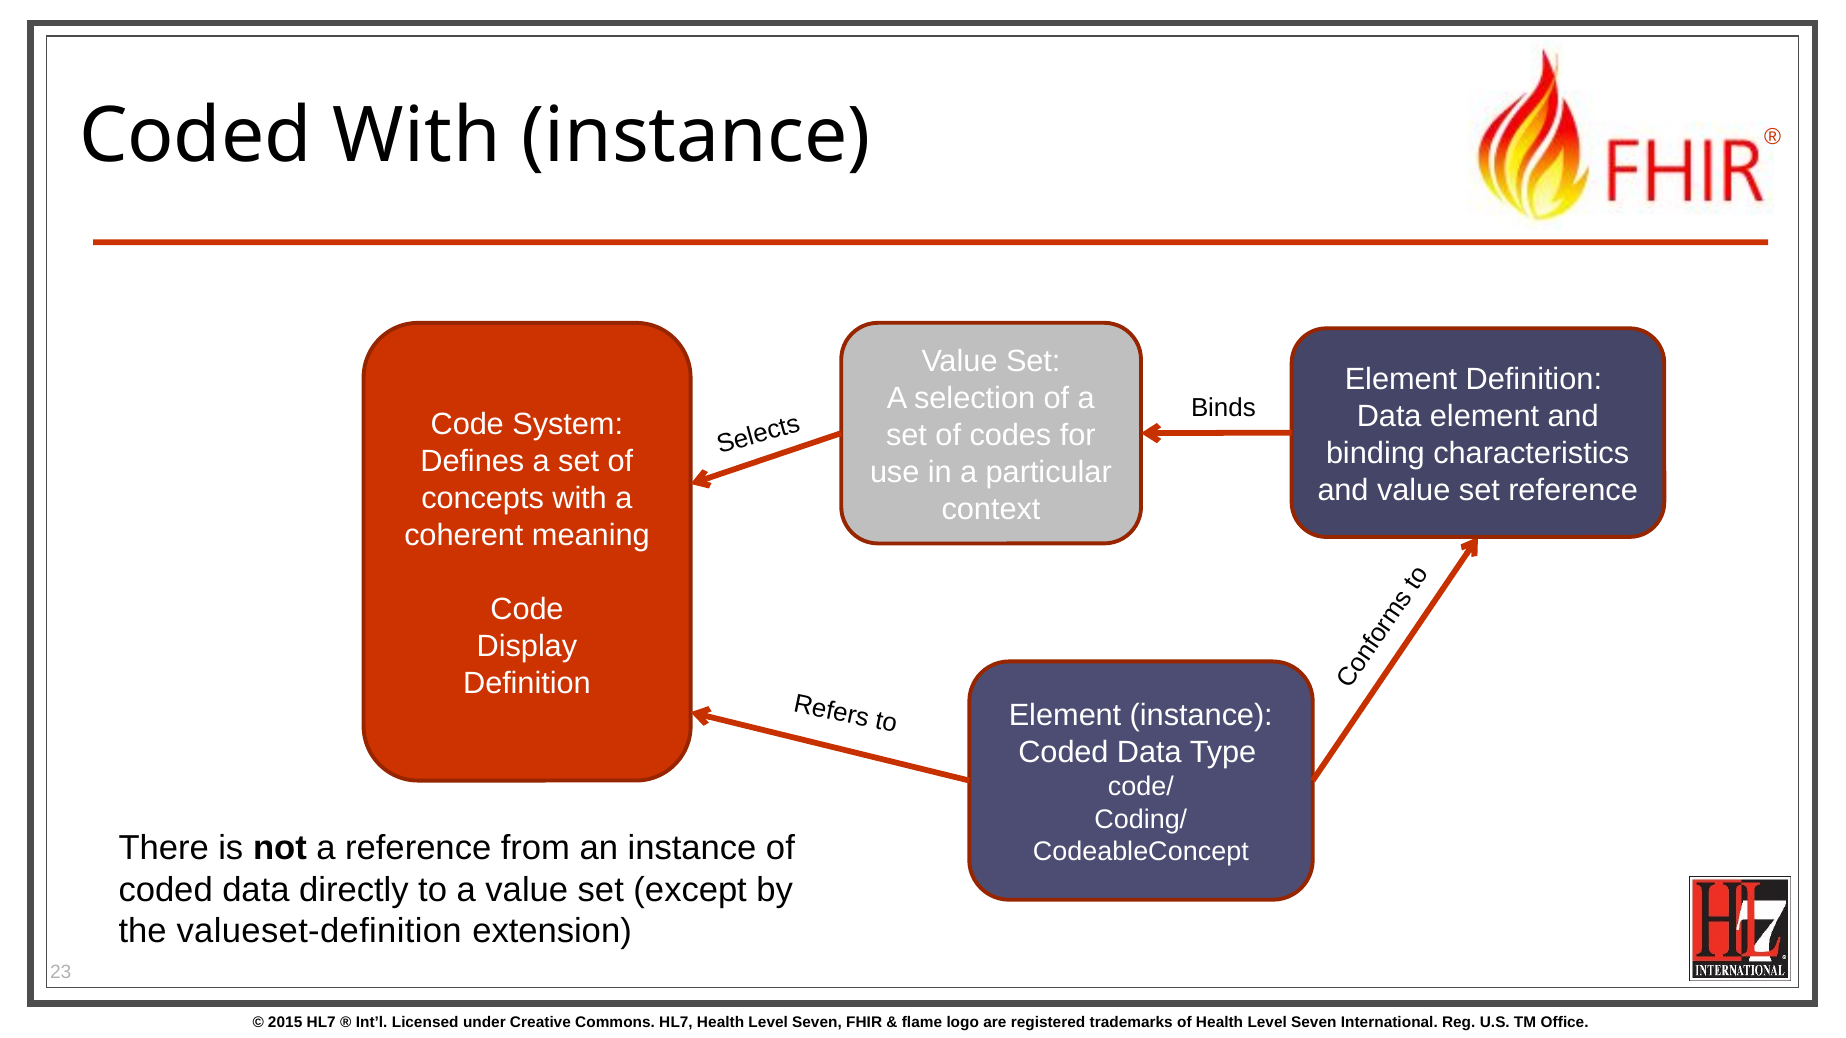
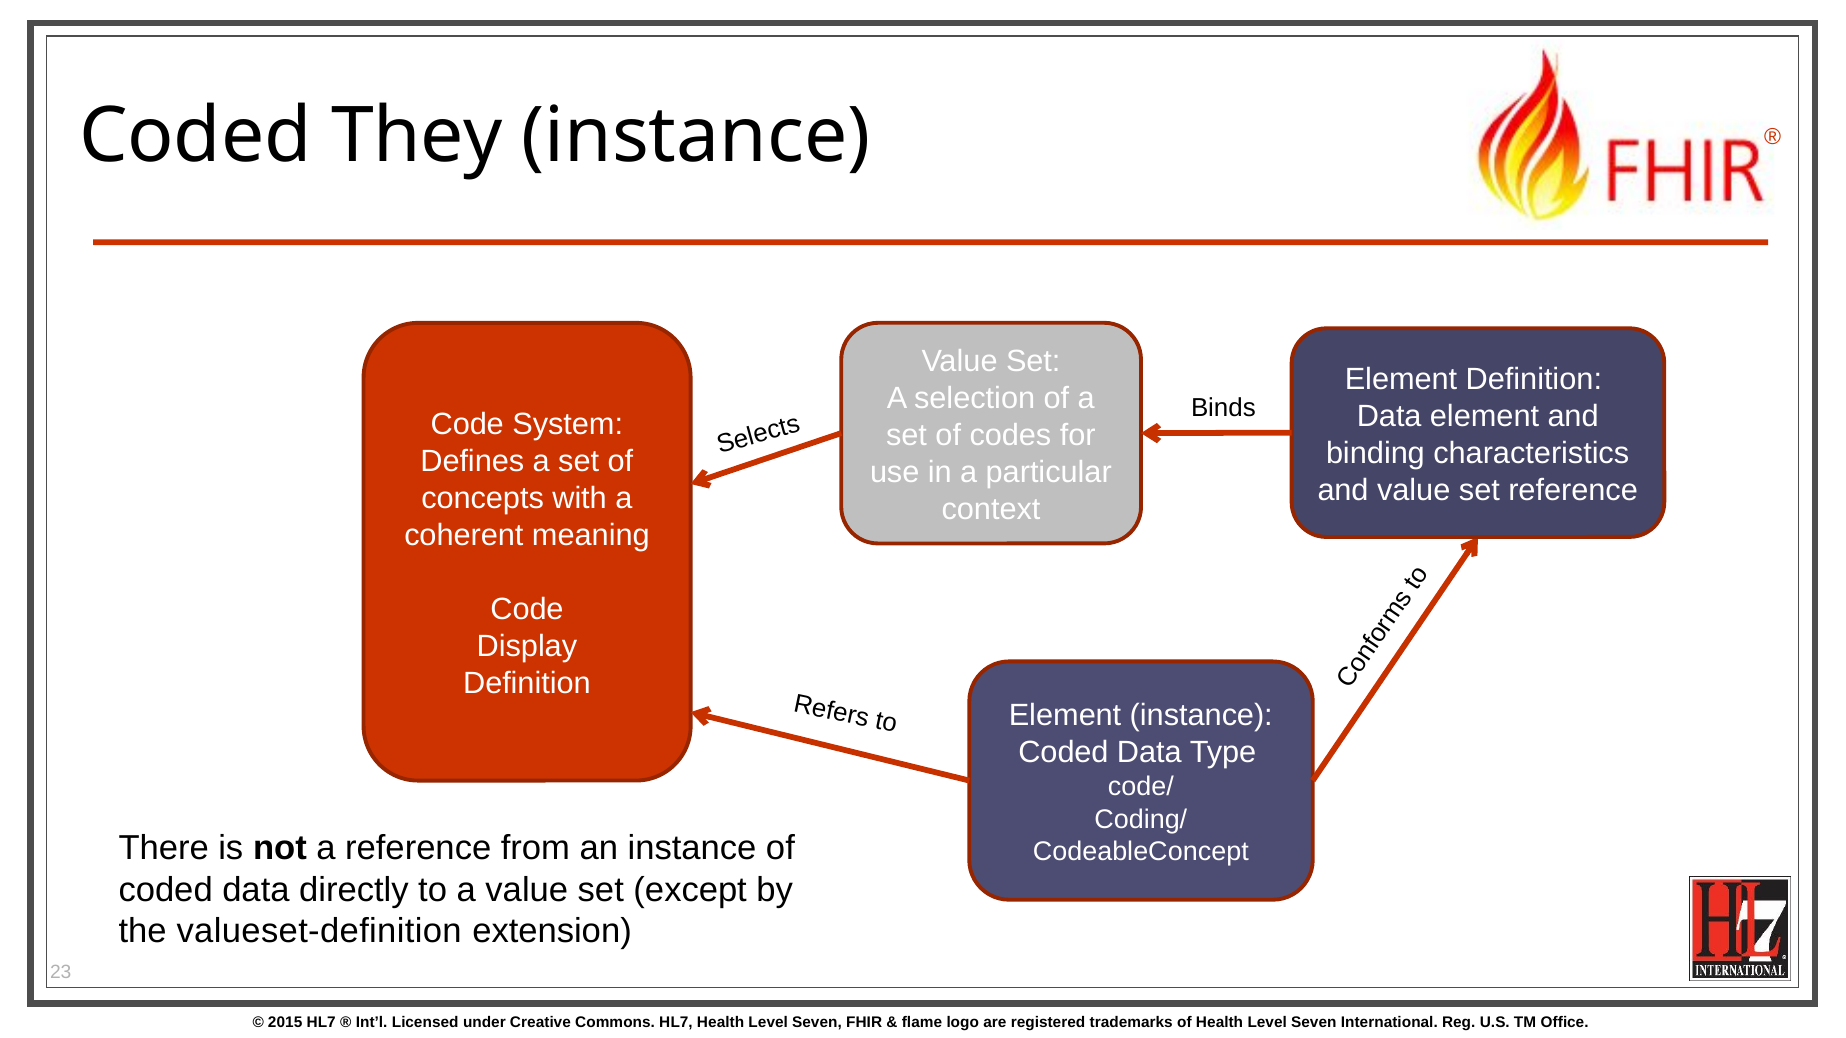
Coded With: With -> They
